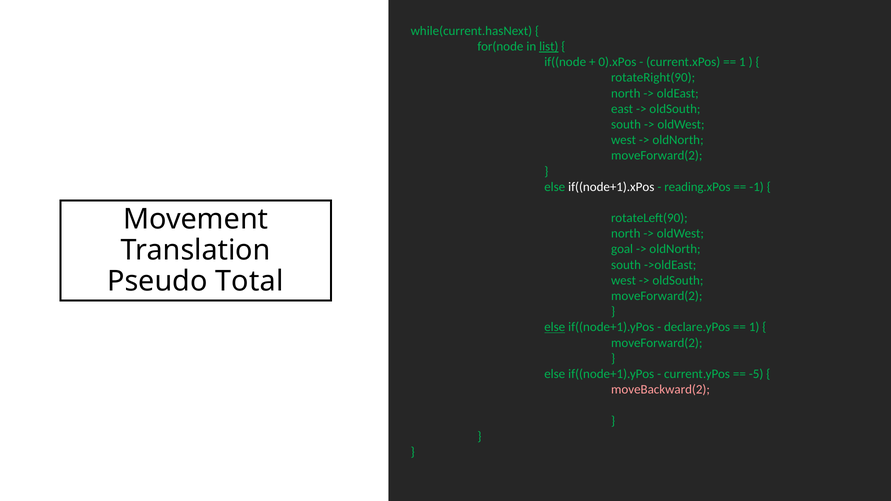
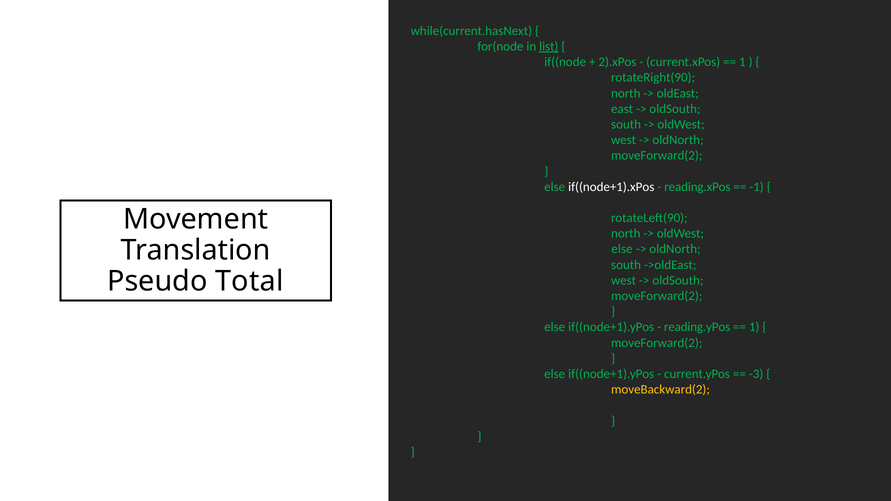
0).xPos: 0).xPos -> 2).xPos
goal at (622, 249): goal -> else
else at (555, 327) underline: present -> none
declare.yPos: declare.yPos -> reading.yPos
-5: -5 -> -3
moveBackward(2 colour: pink -> yellow
